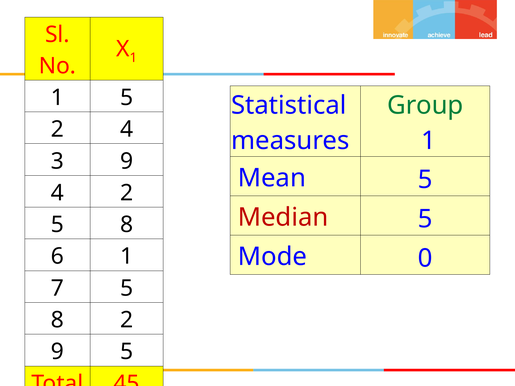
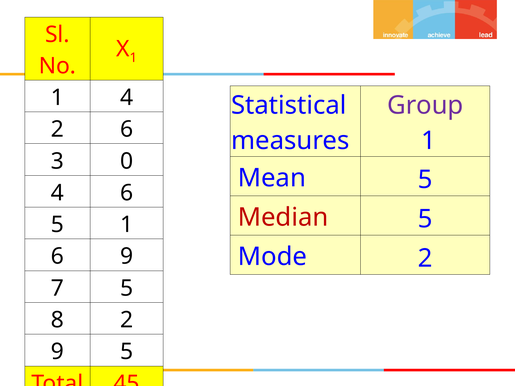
1 5: 5 -> 4
Group colour: green -> purple
2 4: 4 -> 6
3 9: 9 -> 0
4 2: 2 -> 6
8 at (127, 225): 8 -> 1
Mode 0: 0 -> 2
6 1: 1 -> 9
